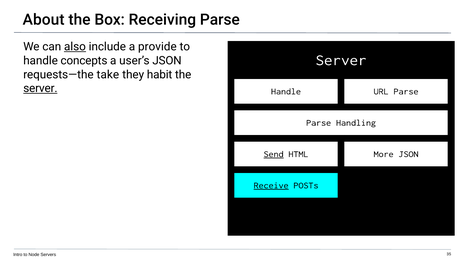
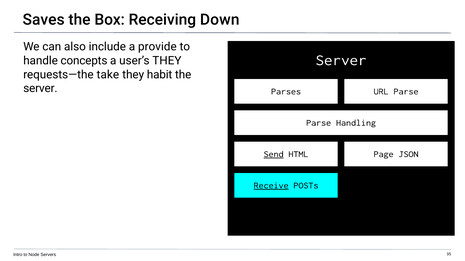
About: About -> Saves
Receiving Parse: Parse -> Down
also underline: present -> none
user’s JSON: JSON -> THEY
server at (40, 89) underline: present -> none
Handle at (286, 92): Handle -> Parses
More: More -> Page
